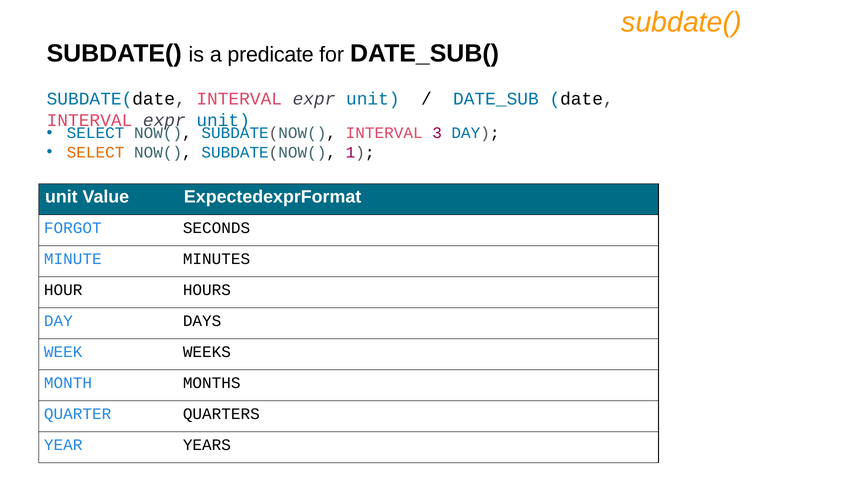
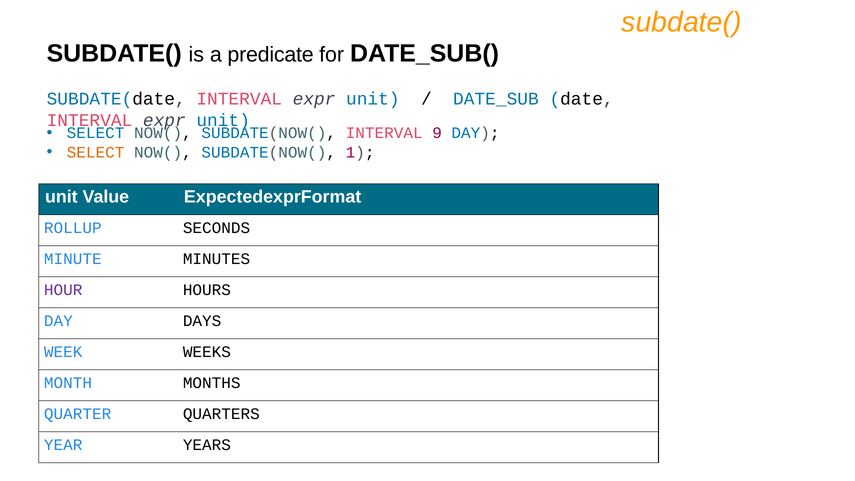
3: 3 -> 9
FORGOT: FORGOT -> ROLLUP
HOUR colour: black -> purple
